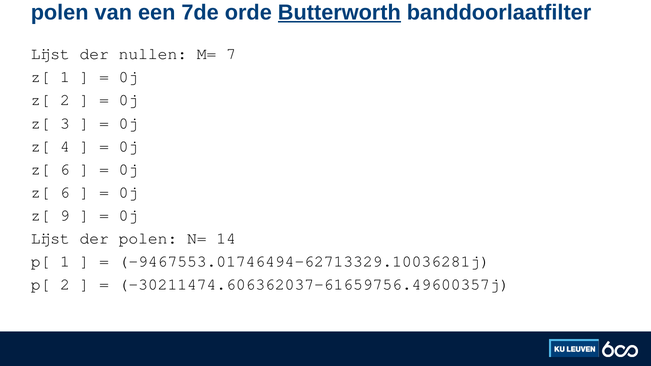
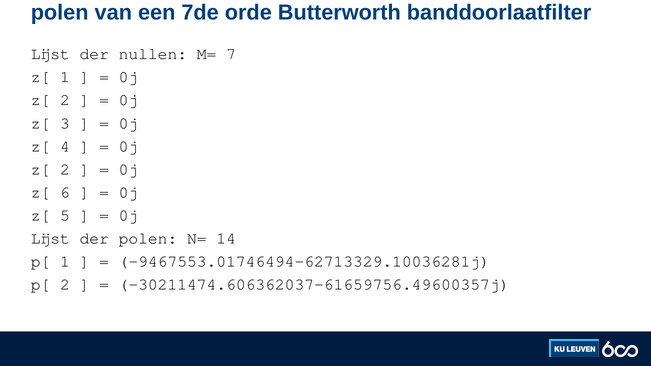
Butterworth underline: present -> none
6 at (65, 169): 6 -> 2
9: 9 -> 5
